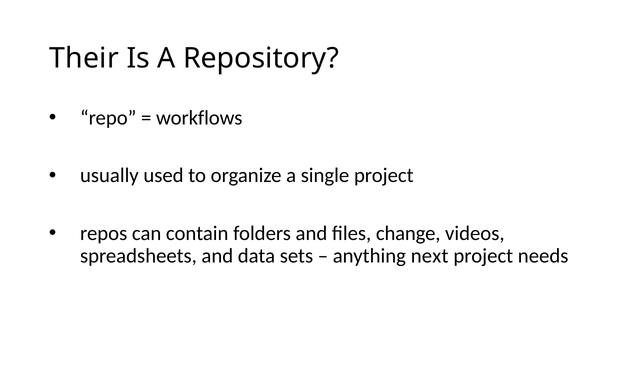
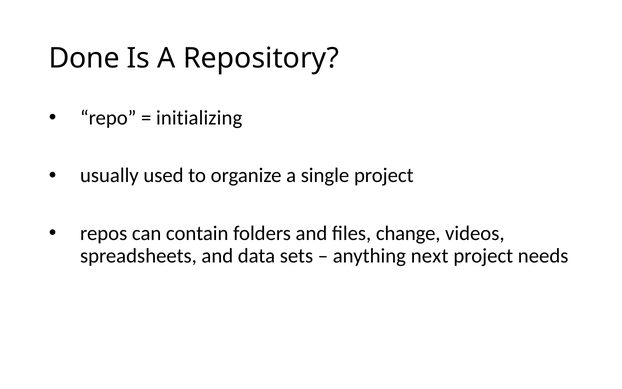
Their: Their -> Done
workflows: workflows -> initializing
